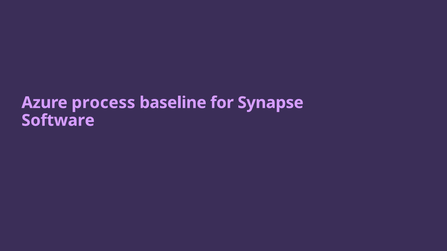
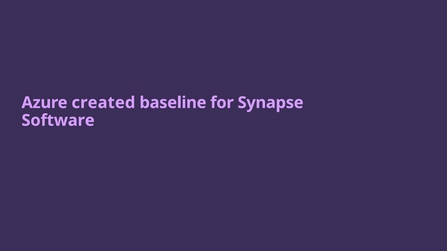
process: process -> created
